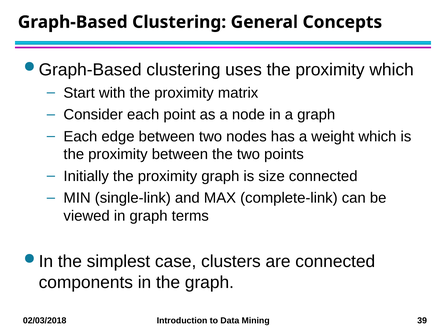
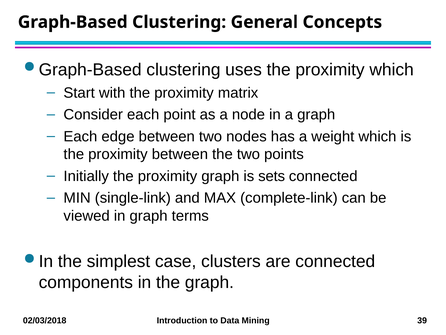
size: size -> sets
